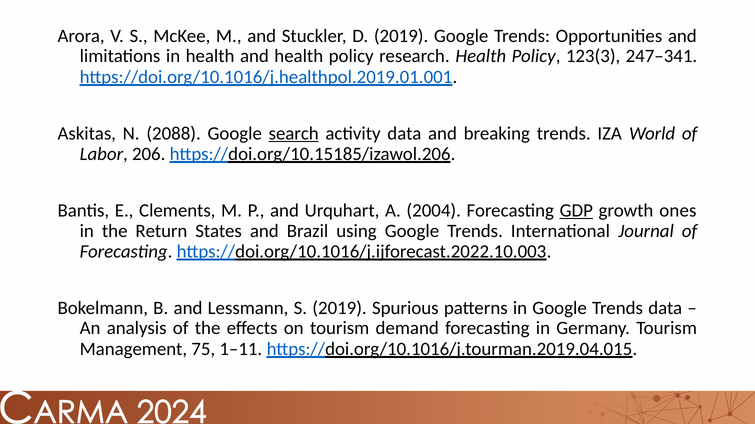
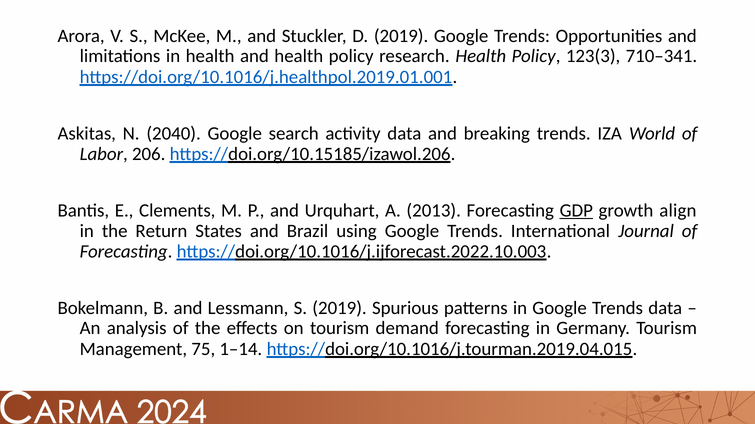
247–341: 247–341 -> 710–341
2088: 2088 -> 2040
search underline: present -> none
2004: 2004 -> 2013
ones: ones -> align
1–11: 1–11 -> 1–14
